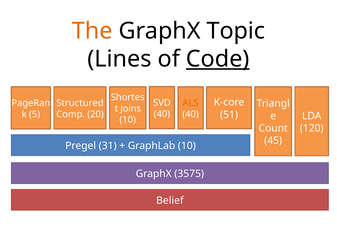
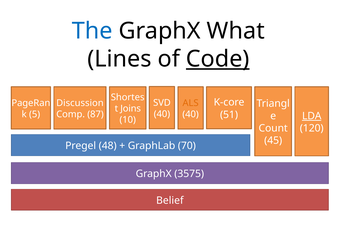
The colour: orange -> blue
Topic: Topic -> What
Structured: Structured -> Discussion
20: 20 -> 87
LDA underline: none -> present
31: 31 -> 48
GraphLab 10: 10 -> 70
